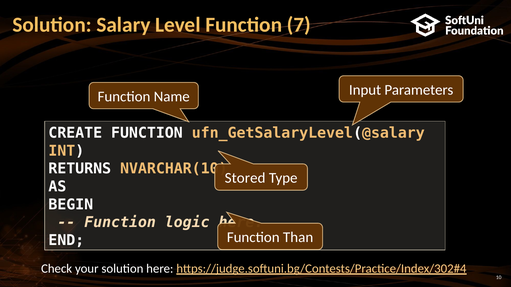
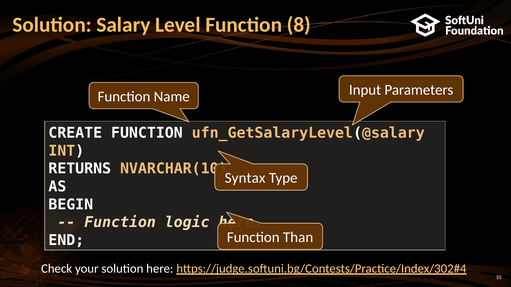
7: 7 -> 8
Stored: Stored -> Syntax
